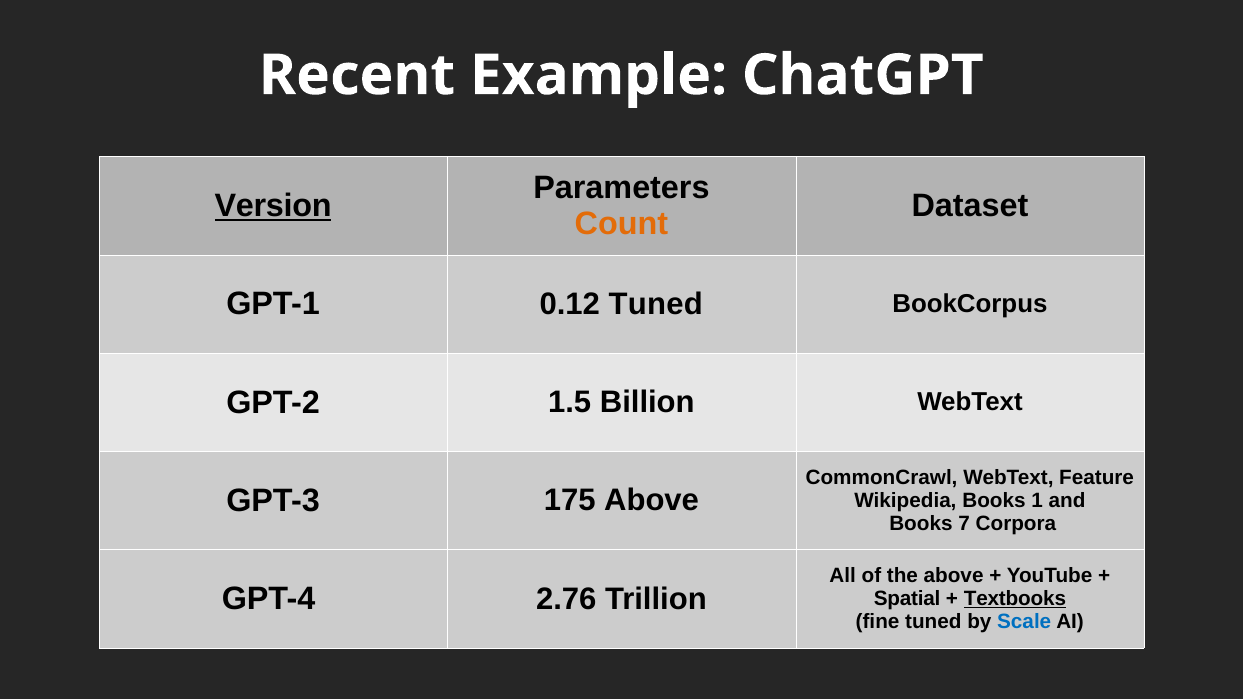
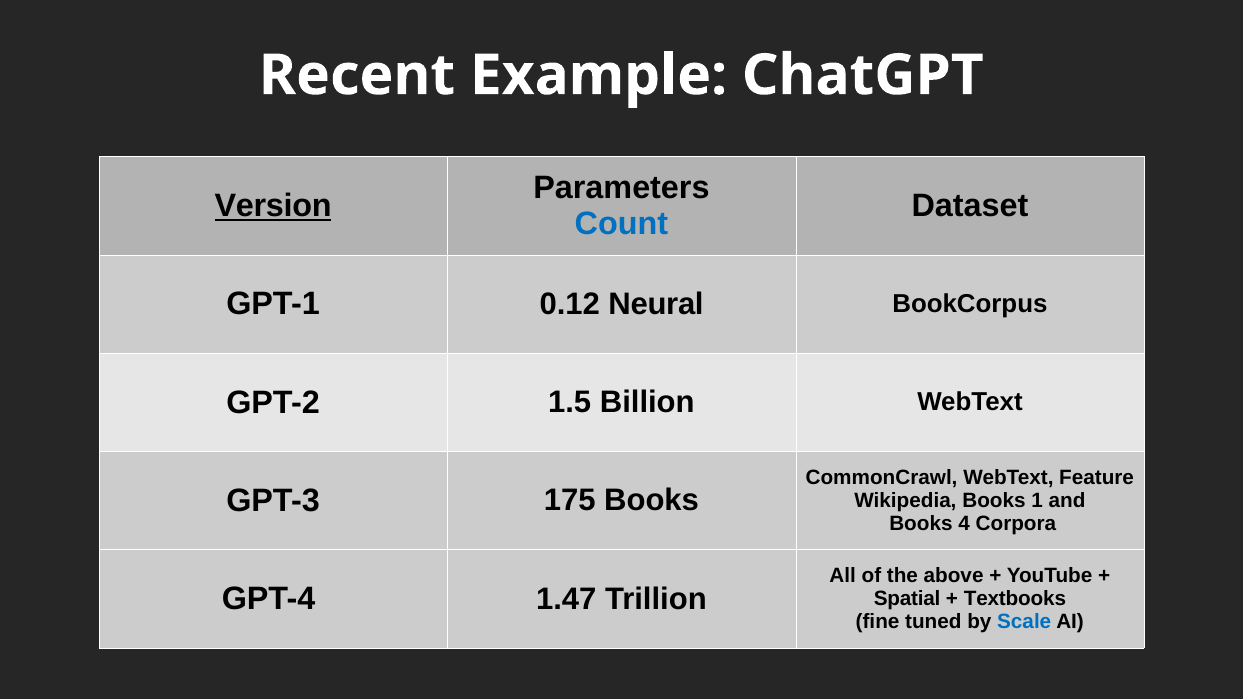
Count colour: orange -> blue
0.12 Tuned: Tuned -> Neural
175 Above: Above -> Books
7: 7 -> 4
2.76: 2.76 -> 1.47
Textbooks underline: present -> none
